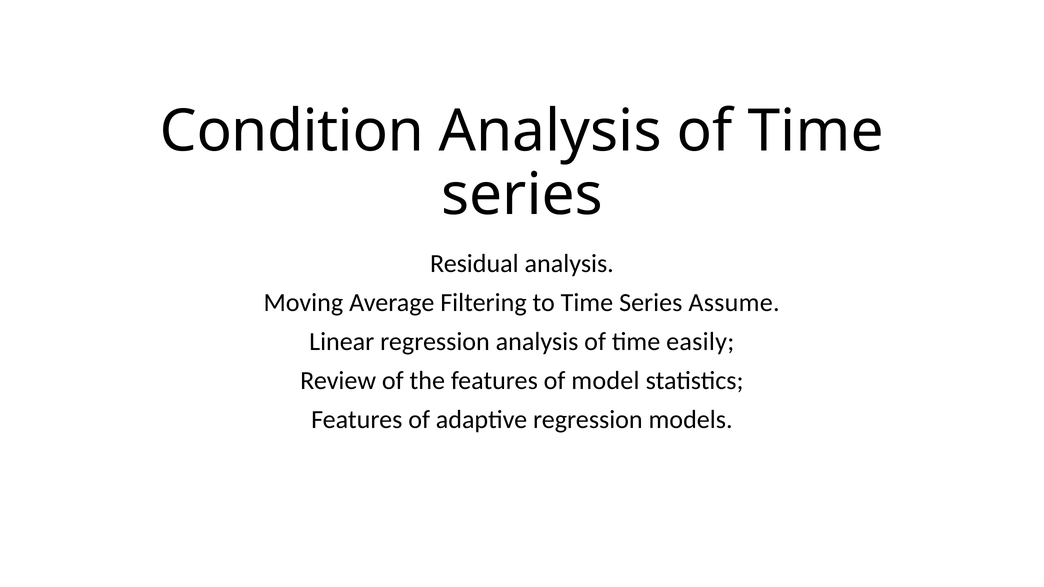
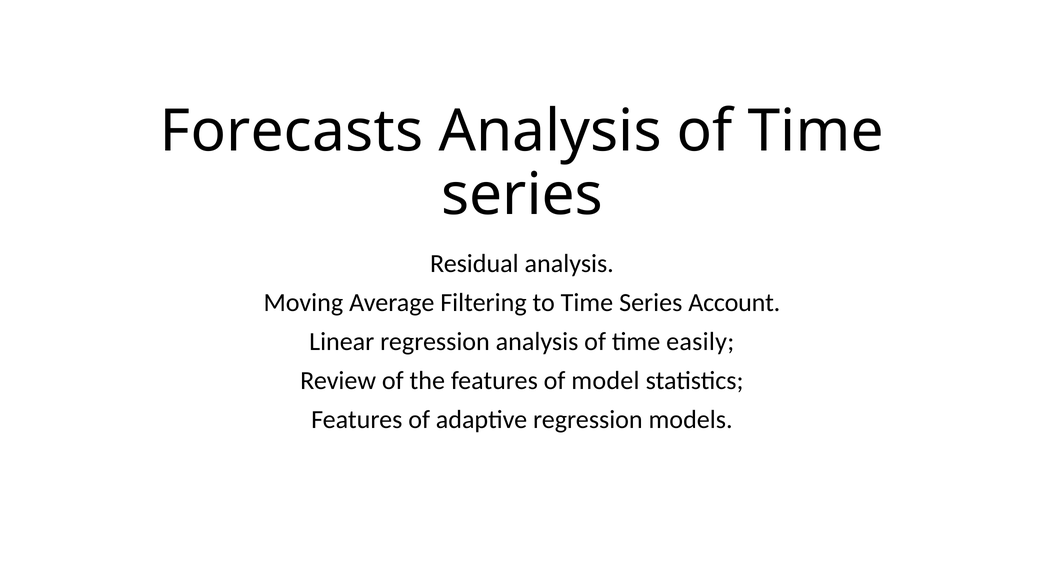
Condition: Condition -> Forecasts
Assume: Assume -> Account
